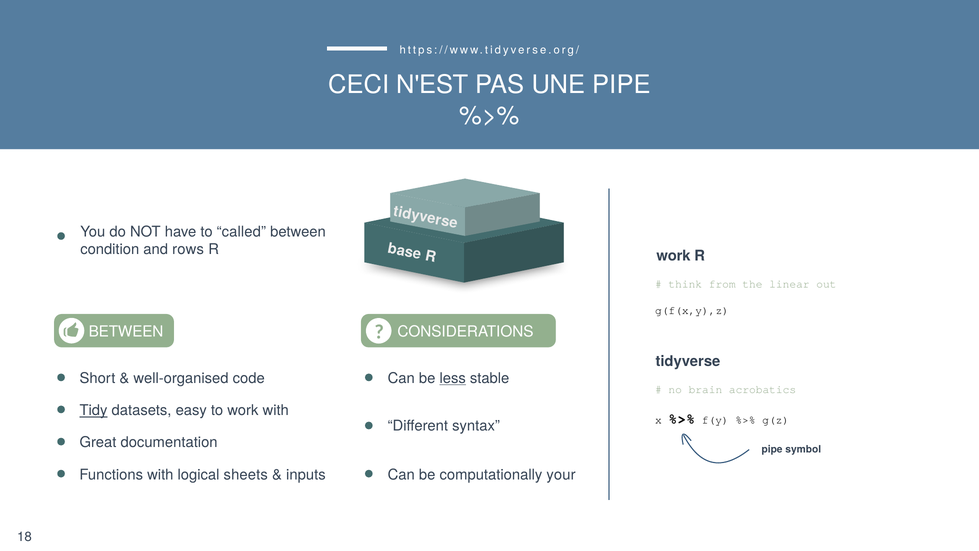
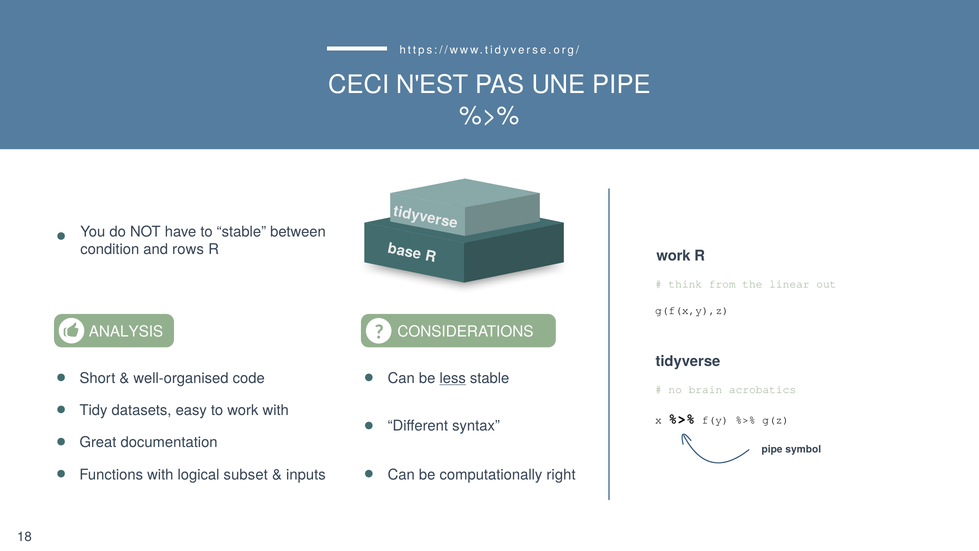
to called: called -> stable
BETWEEN at (126, 332): BETWEEN -> ANALYSIS
Tidy underline: present -> none
sheets: sheets -> subset
your: your -> right
